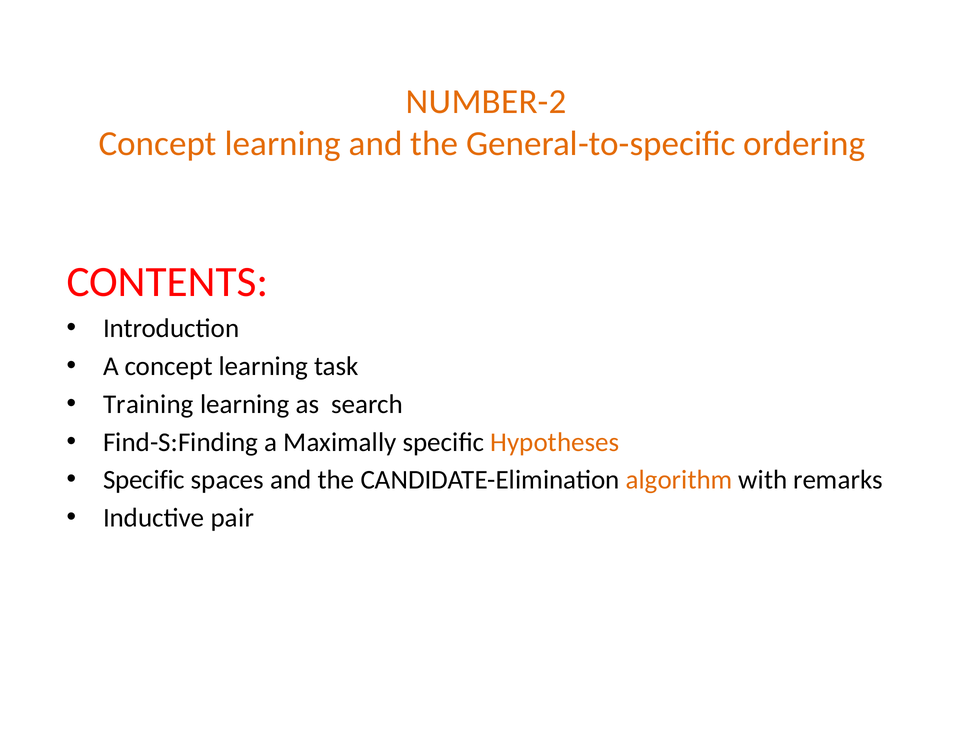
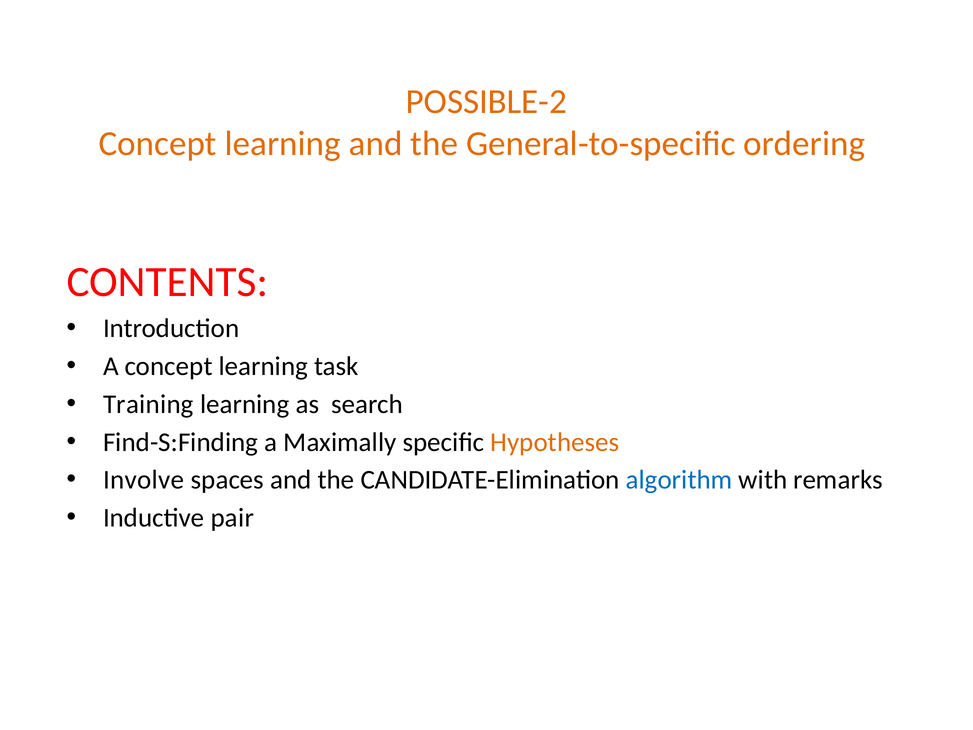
NUMBER-2: NUMBER-2 -> POSSIBLE-2
Specific at (144, 480): Specific -> Involve
algorithm colour: orange -> blue
